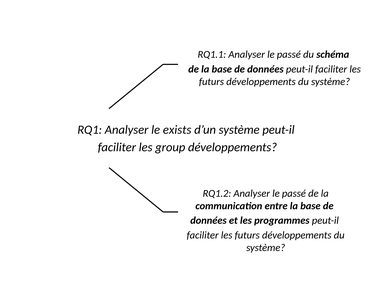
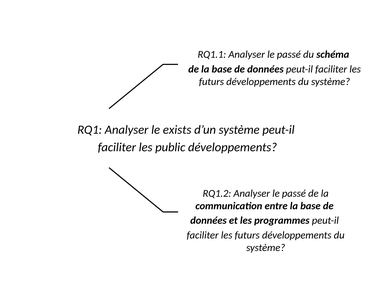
group: group -> public
